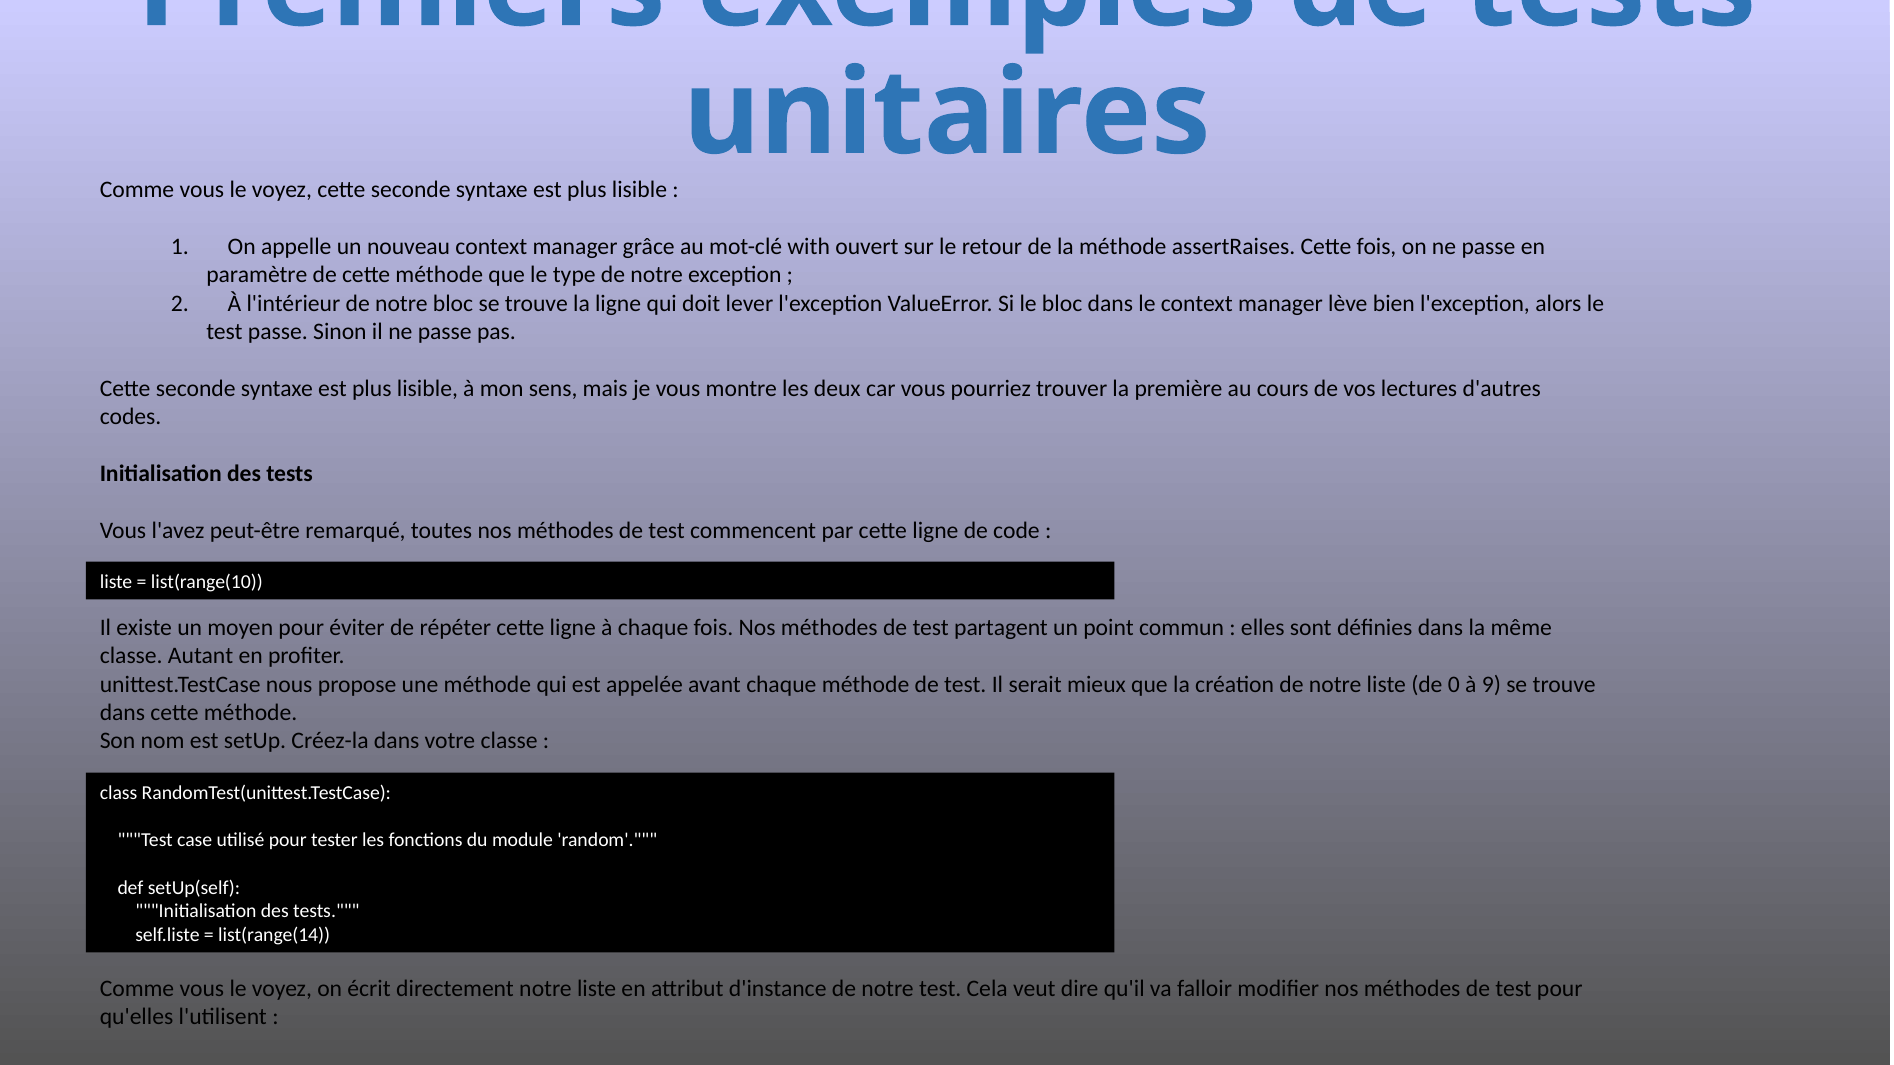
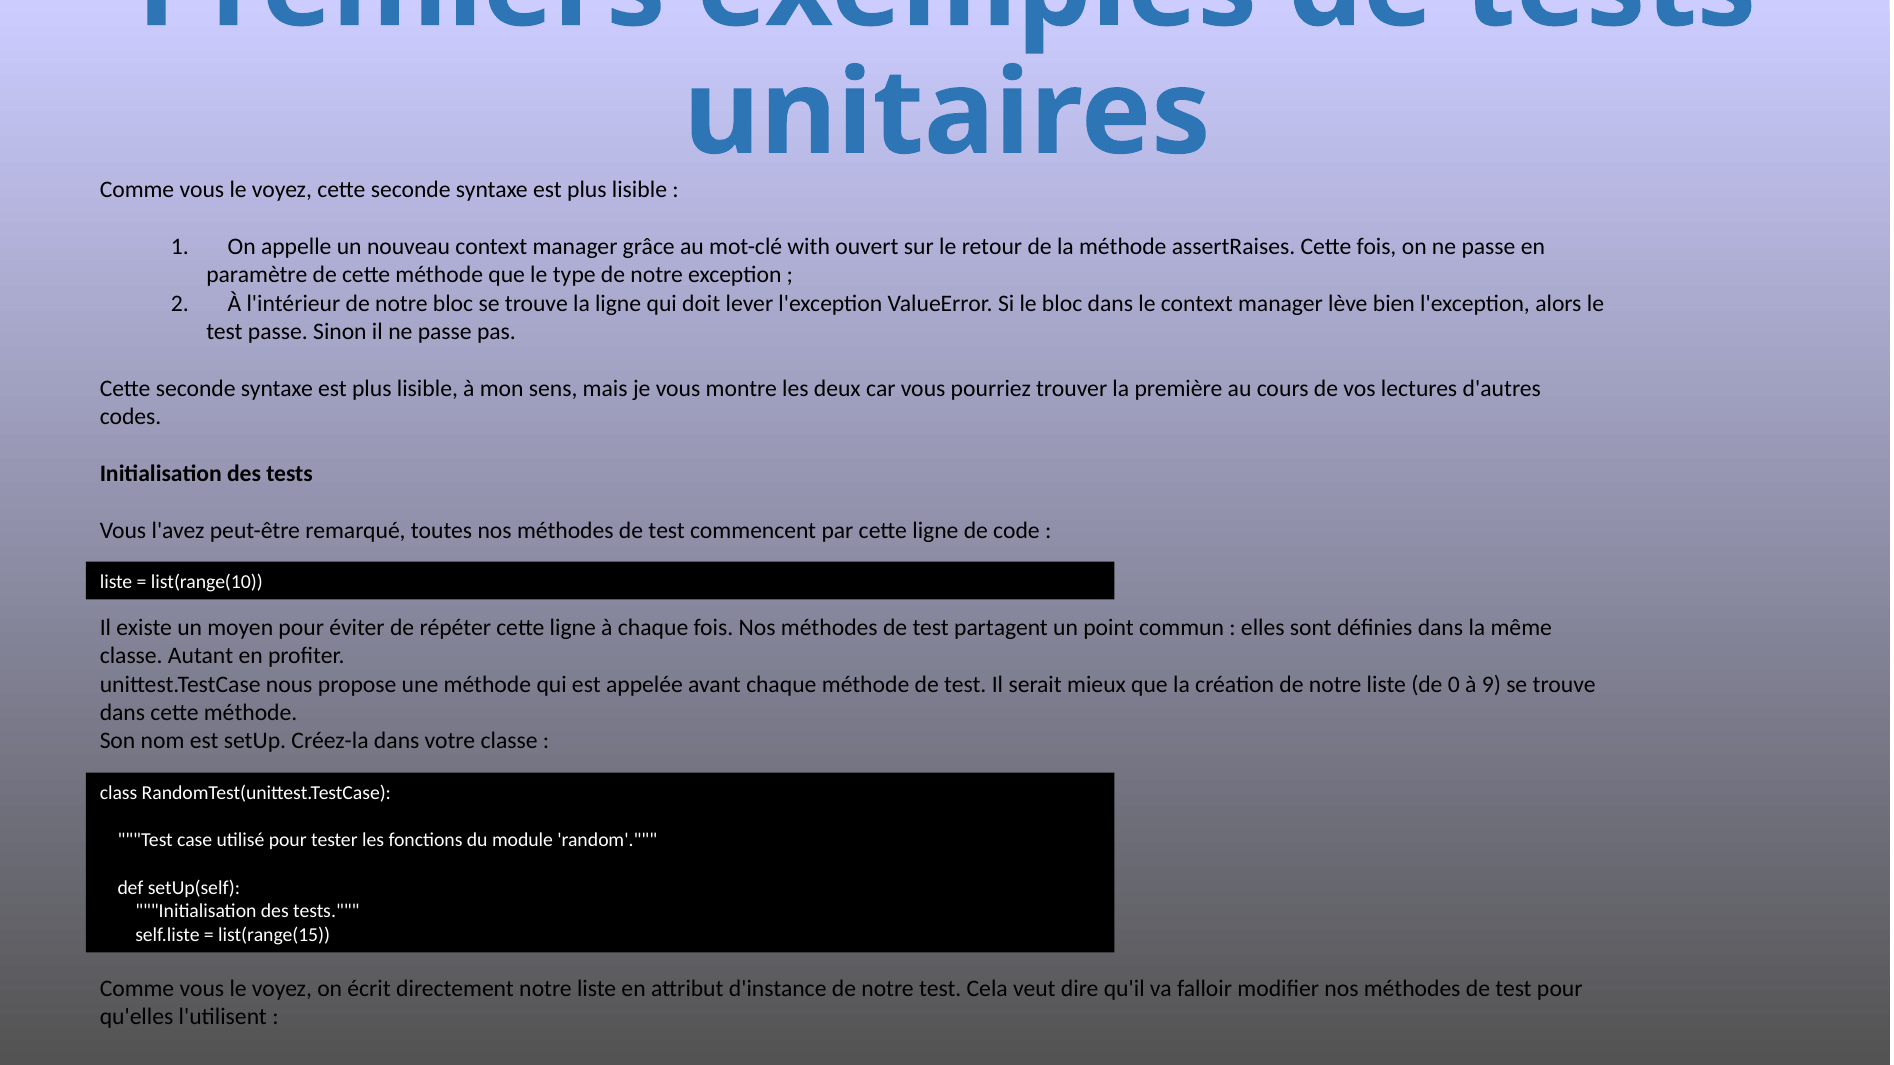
list(range(14: list(range(14 -> list(range(15
